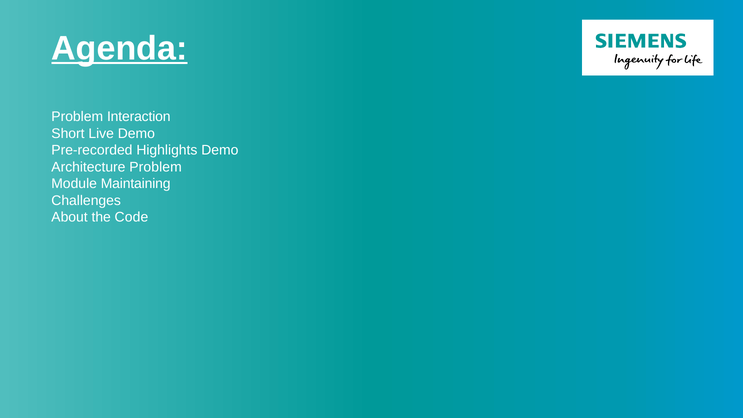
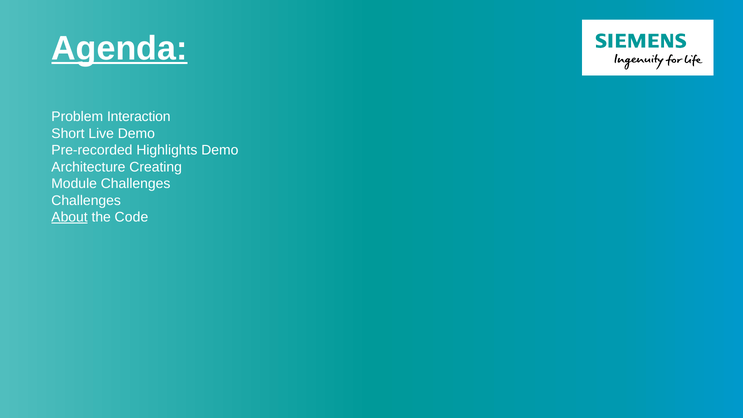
Architecture Problem: Problem -> Creating
Module Maintaining: Maintaining -> Challenges
About underline: none -> present
